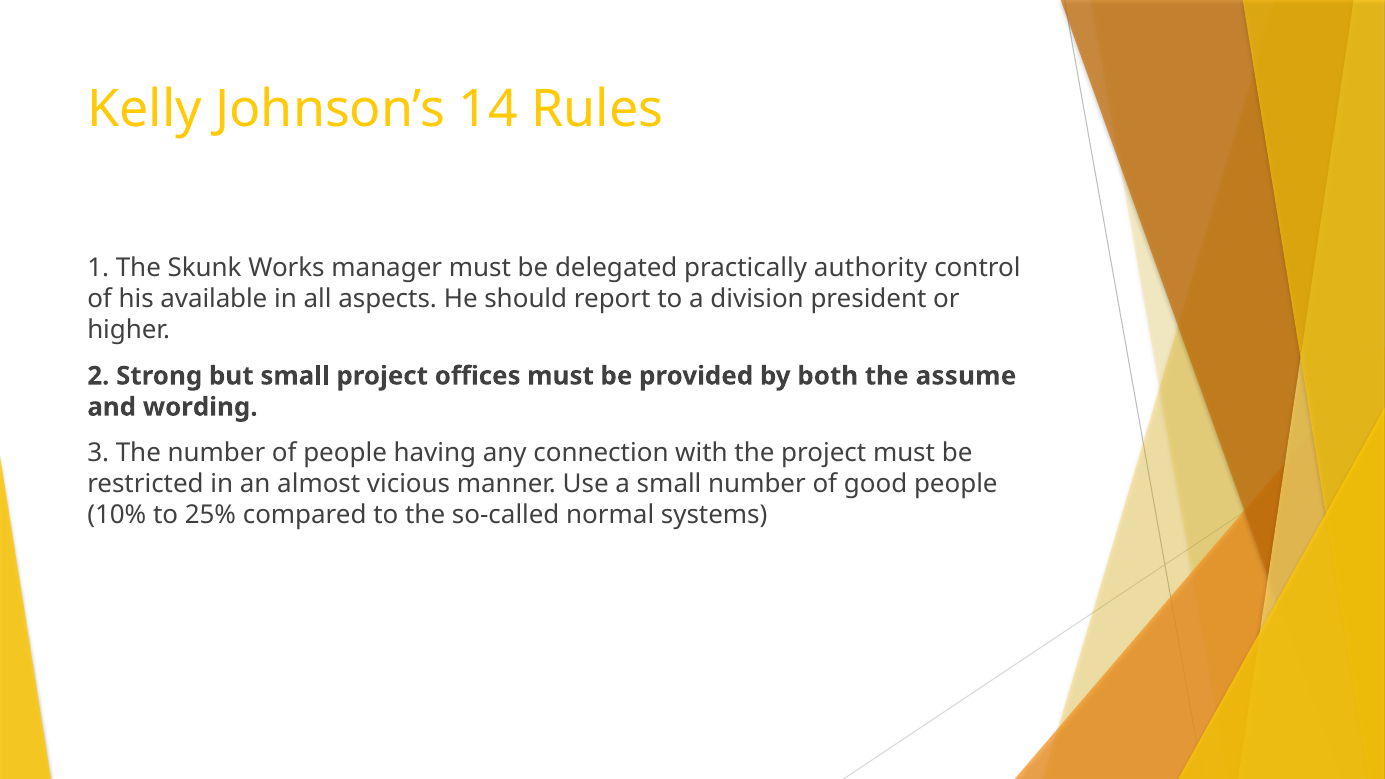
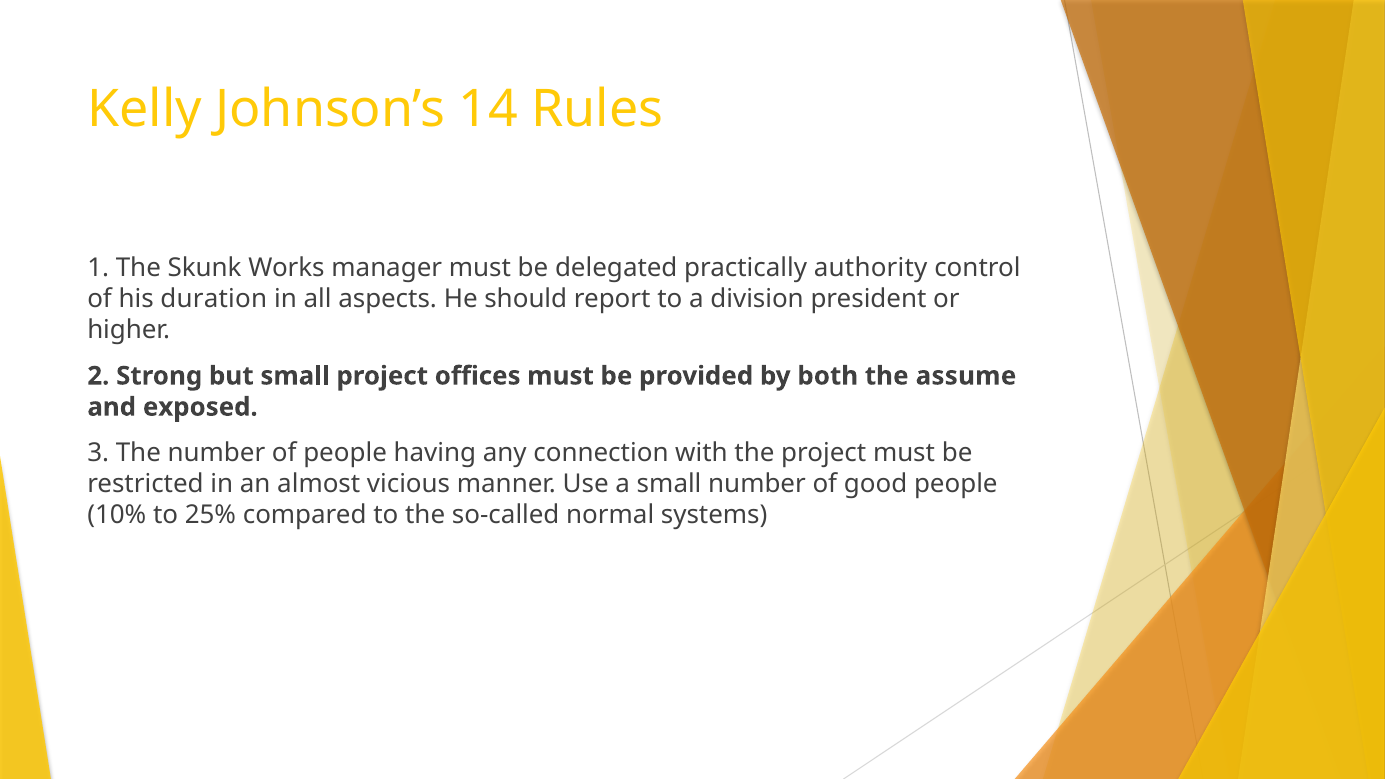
available: available -> duration
wording: wording -> exposed
